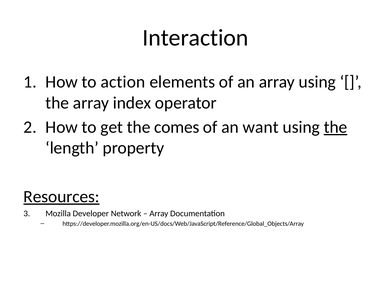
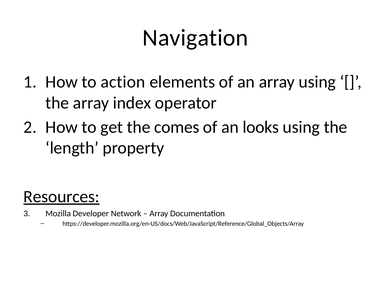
Interaction: Interaction -> Navigation
want: want -> looks
the at (336, 127) underline: present -> none
